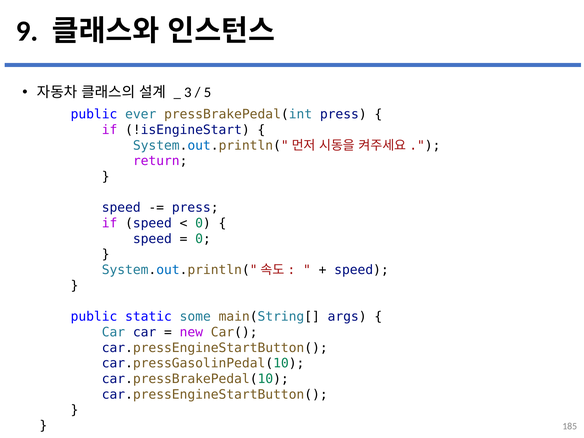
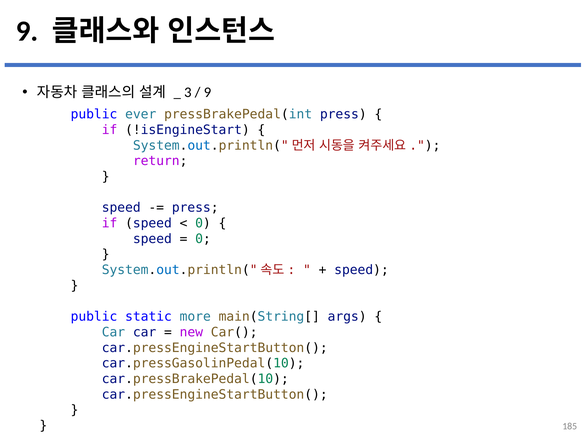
5 at (207, 92): 5 -> 9
some: some -> more
